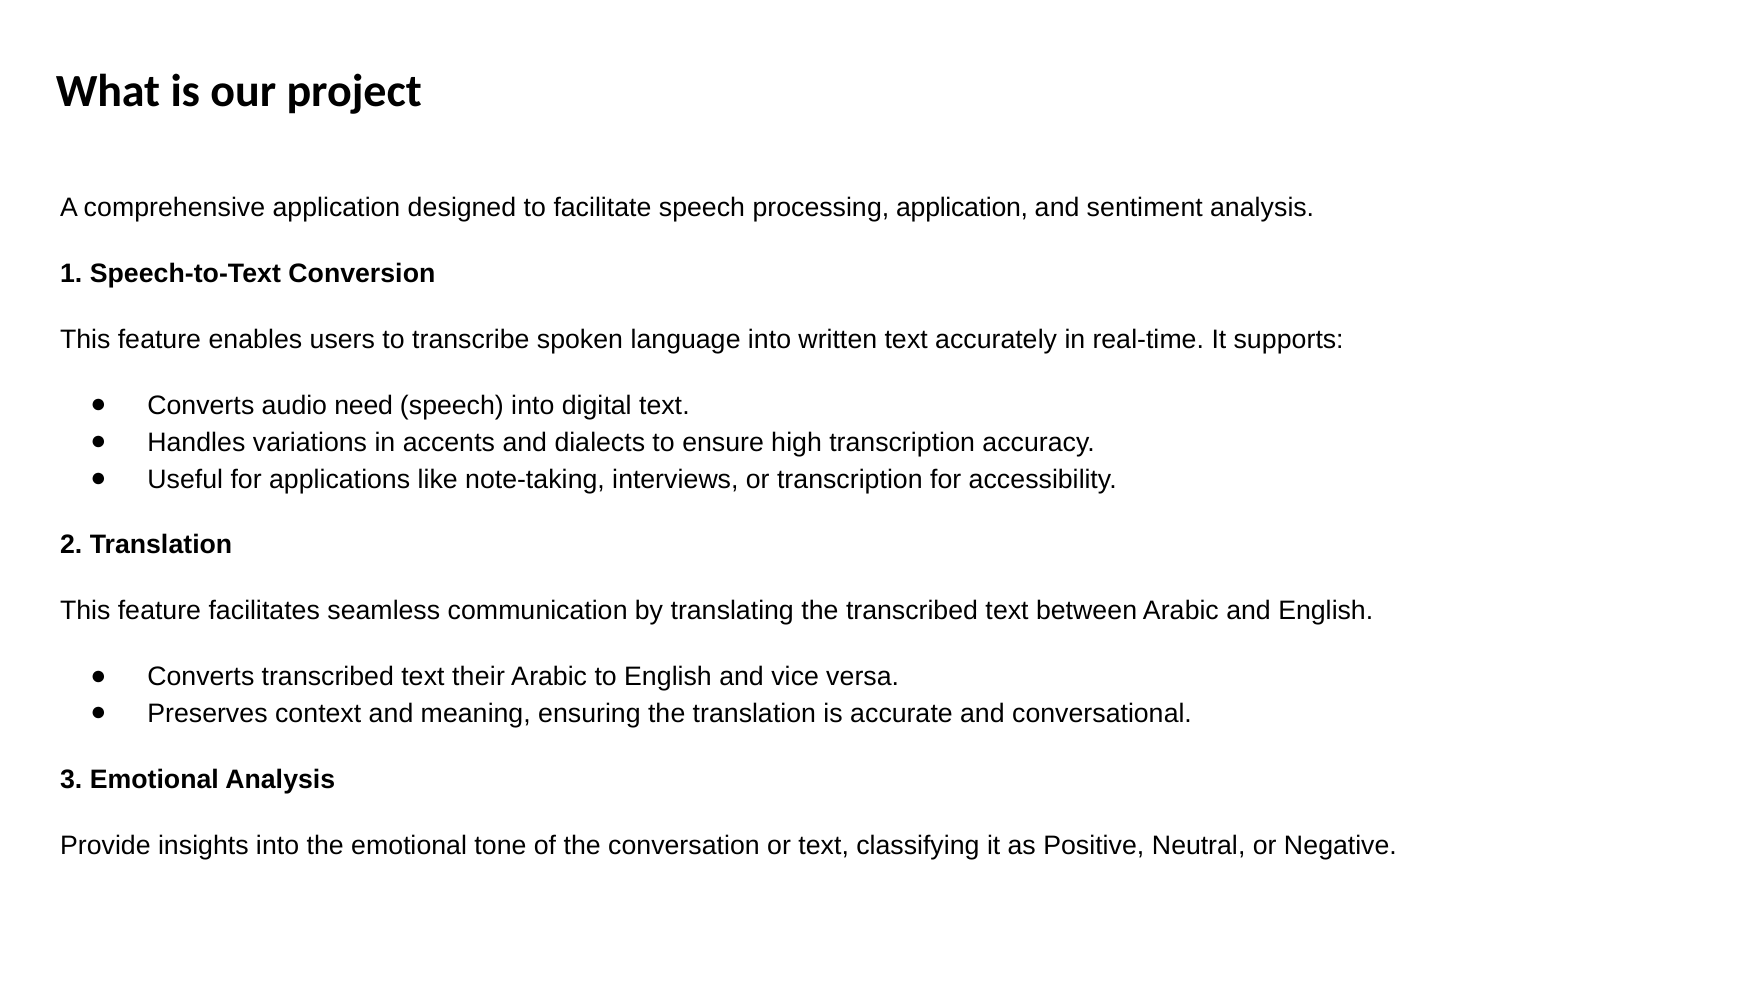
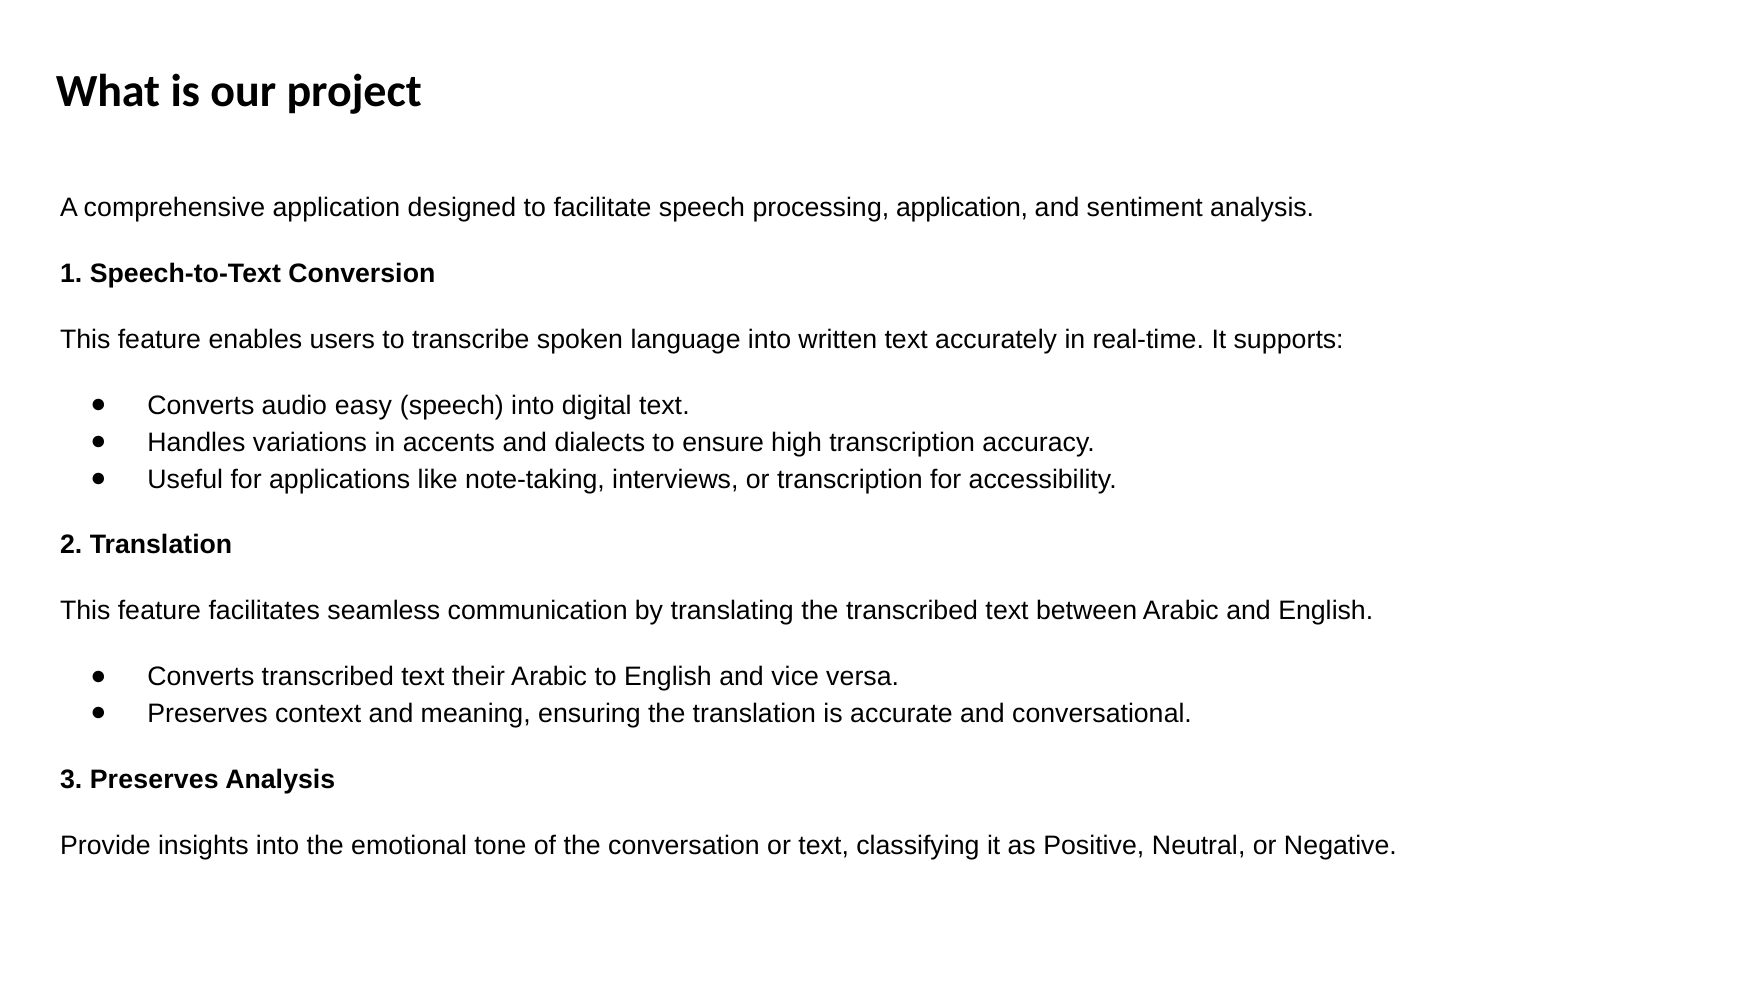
need: need -> easy
3 Emotional: Emotional -> Preserves
